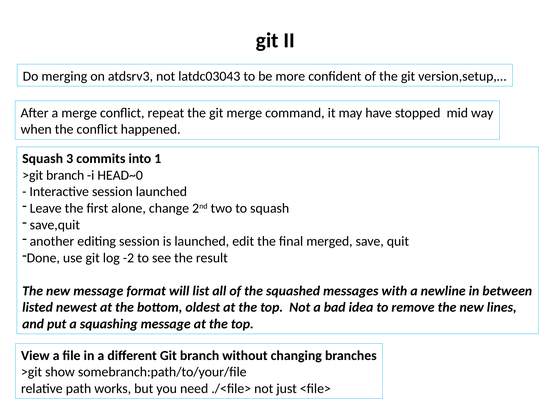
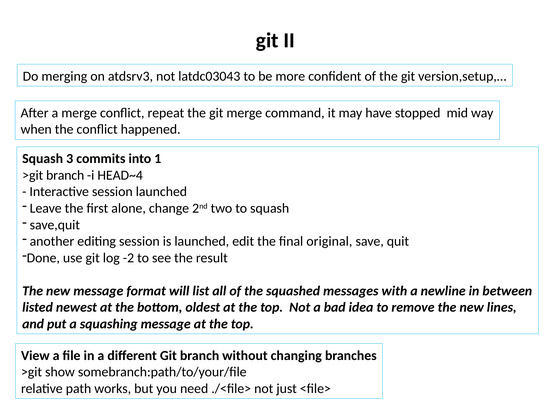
HEAD~0: HEAD~0 -> HEAD~4
merged: merged -> original
